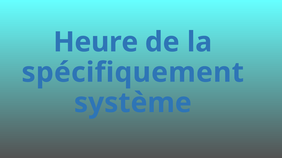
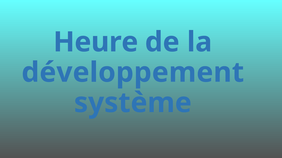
spécifiquement: spécifiquement -> développement
